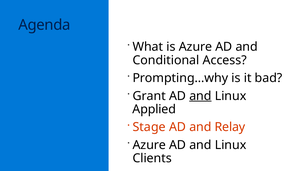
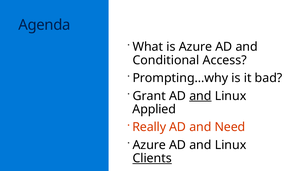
Stage: Stage -> Really
Relay: Relay -> Need
Clients underline: none -> present
